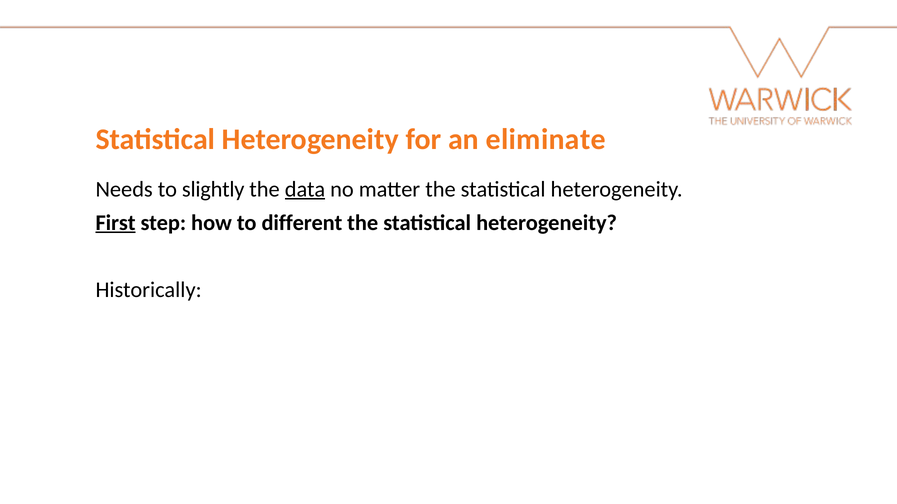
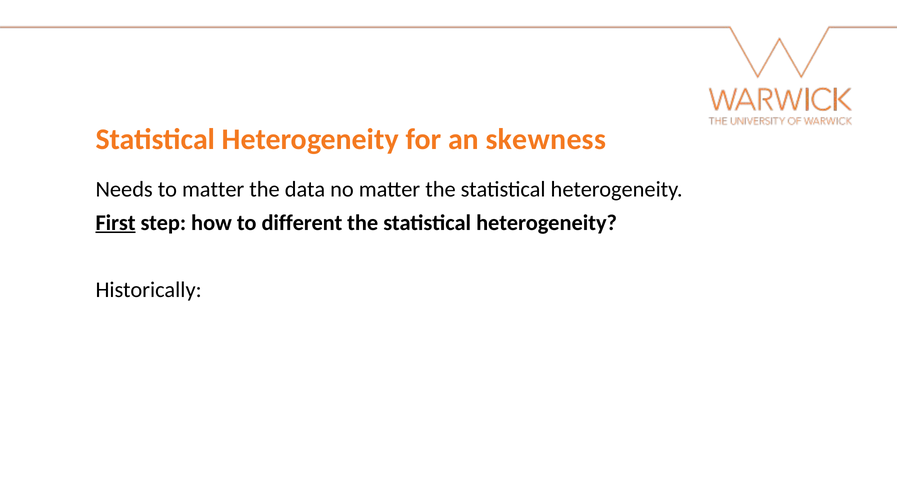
eliminate: eliminate -> skewness
to slightly: slightly -> matter
data underline: present -> none
